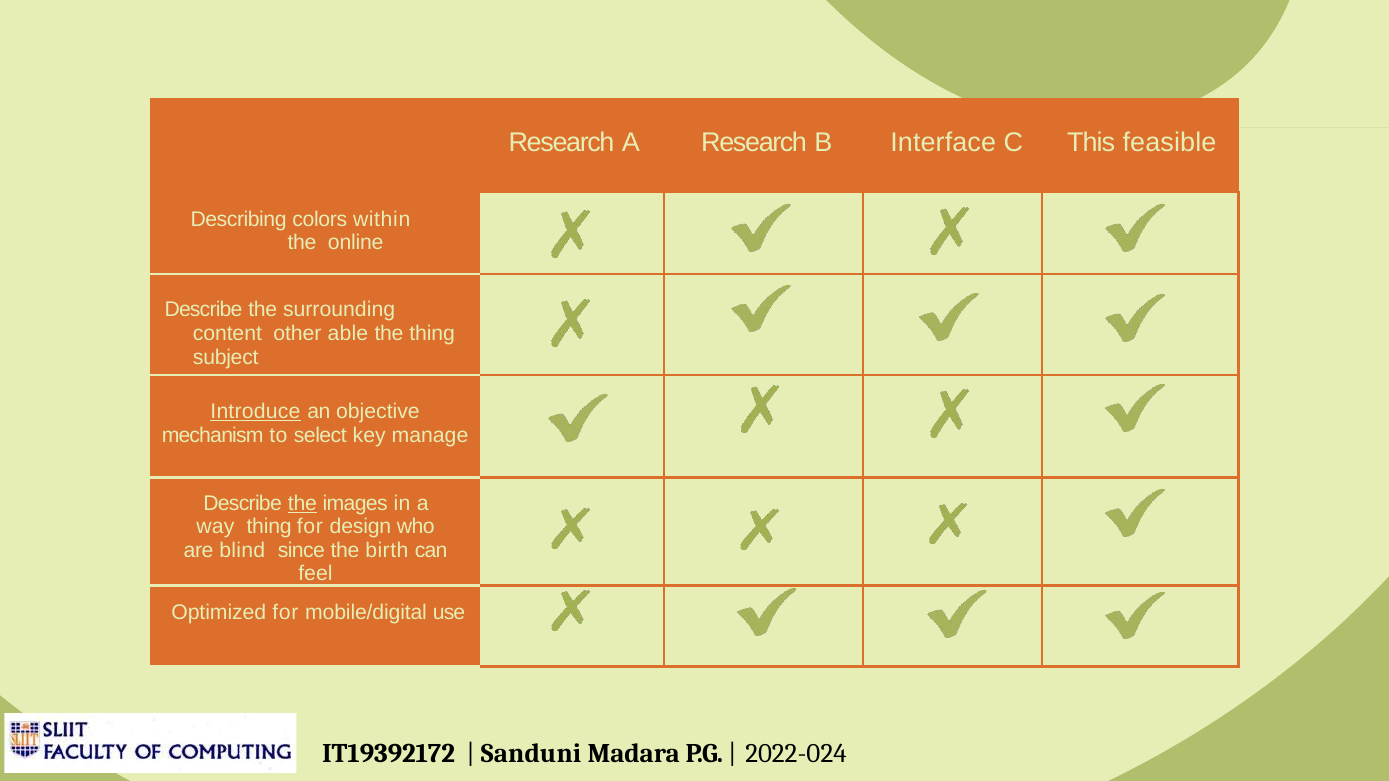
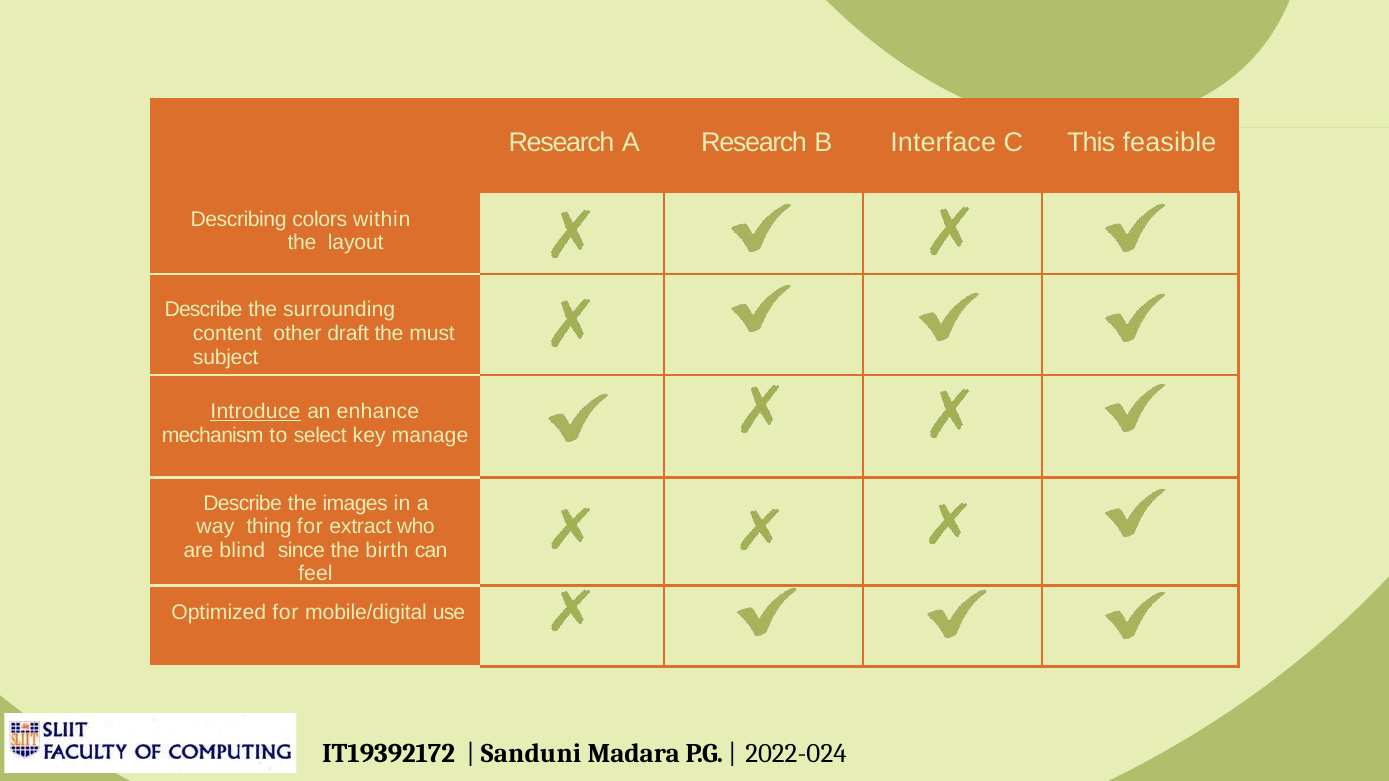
online: online -> layout
able: able -> draft
the thing: thing -> must
objective: objective -> enhance
the at (302, 503) underline: present -> none
design: design -> extract
